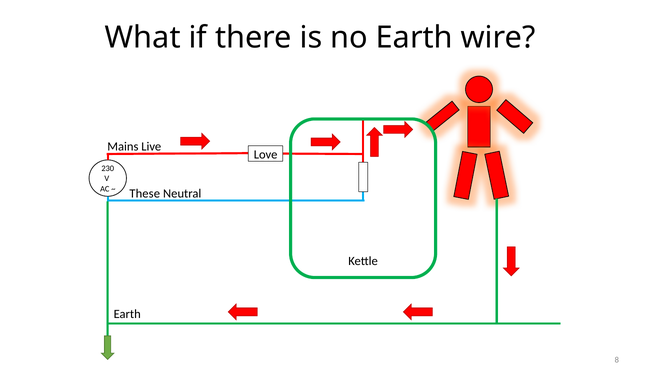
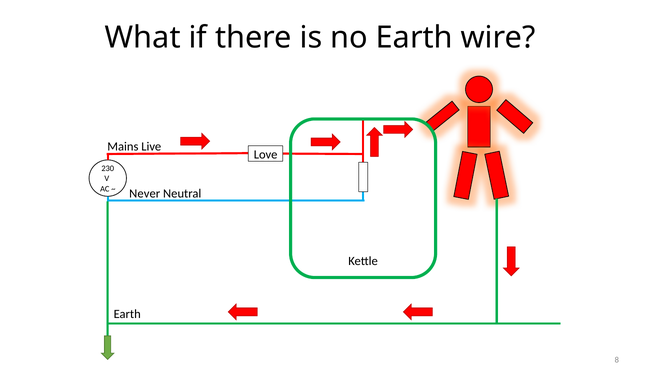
These: These -> Never
